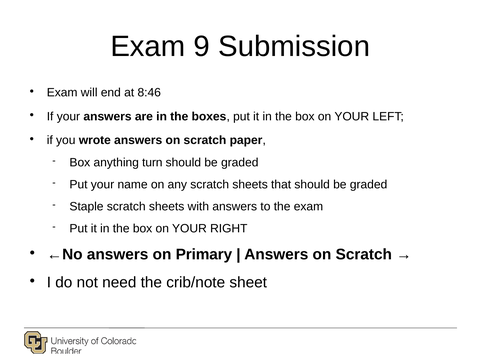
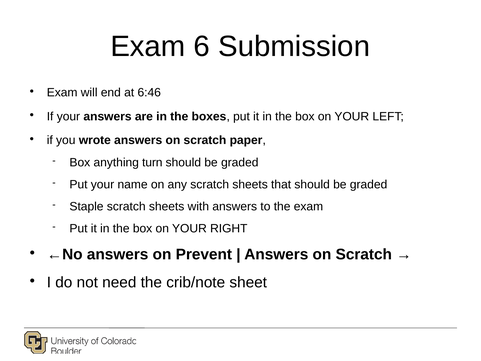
9: 9 -> 6
8:46: 8:46 -> 6:46
Primary: Primary -> Prevent
